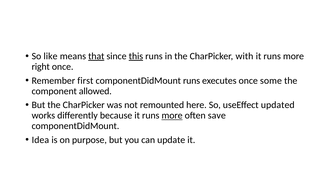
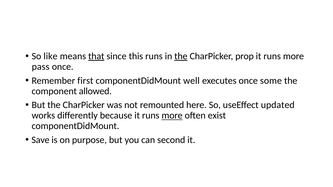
this underline: present -> none
the at (181, 56) underline: none -> present
with: with -> prop
right: right -> pass
componentDidMount runs: runs -> well
save: save -> exist
Idea: Idea -> Save
update: update -> second
